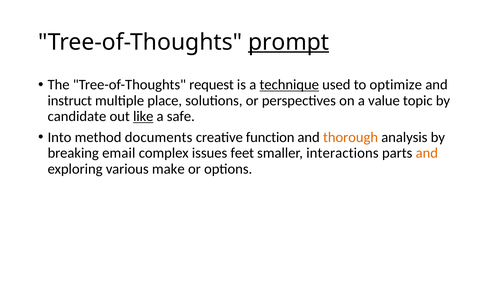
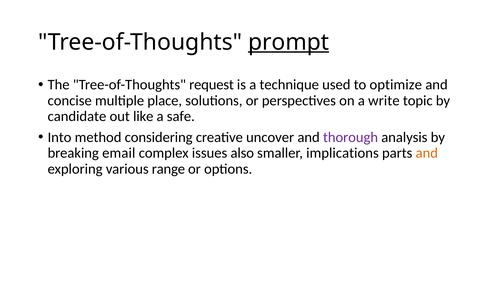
technique underline: present -> none
instruct: instruct -> concise
value: value -> write
like underline: present -> none
documents: documents -> considering
function: function -> uncover
thorough colour: orange -> purple
feet: feet -> also
interactions: interactions -> implications
make: make -> range
